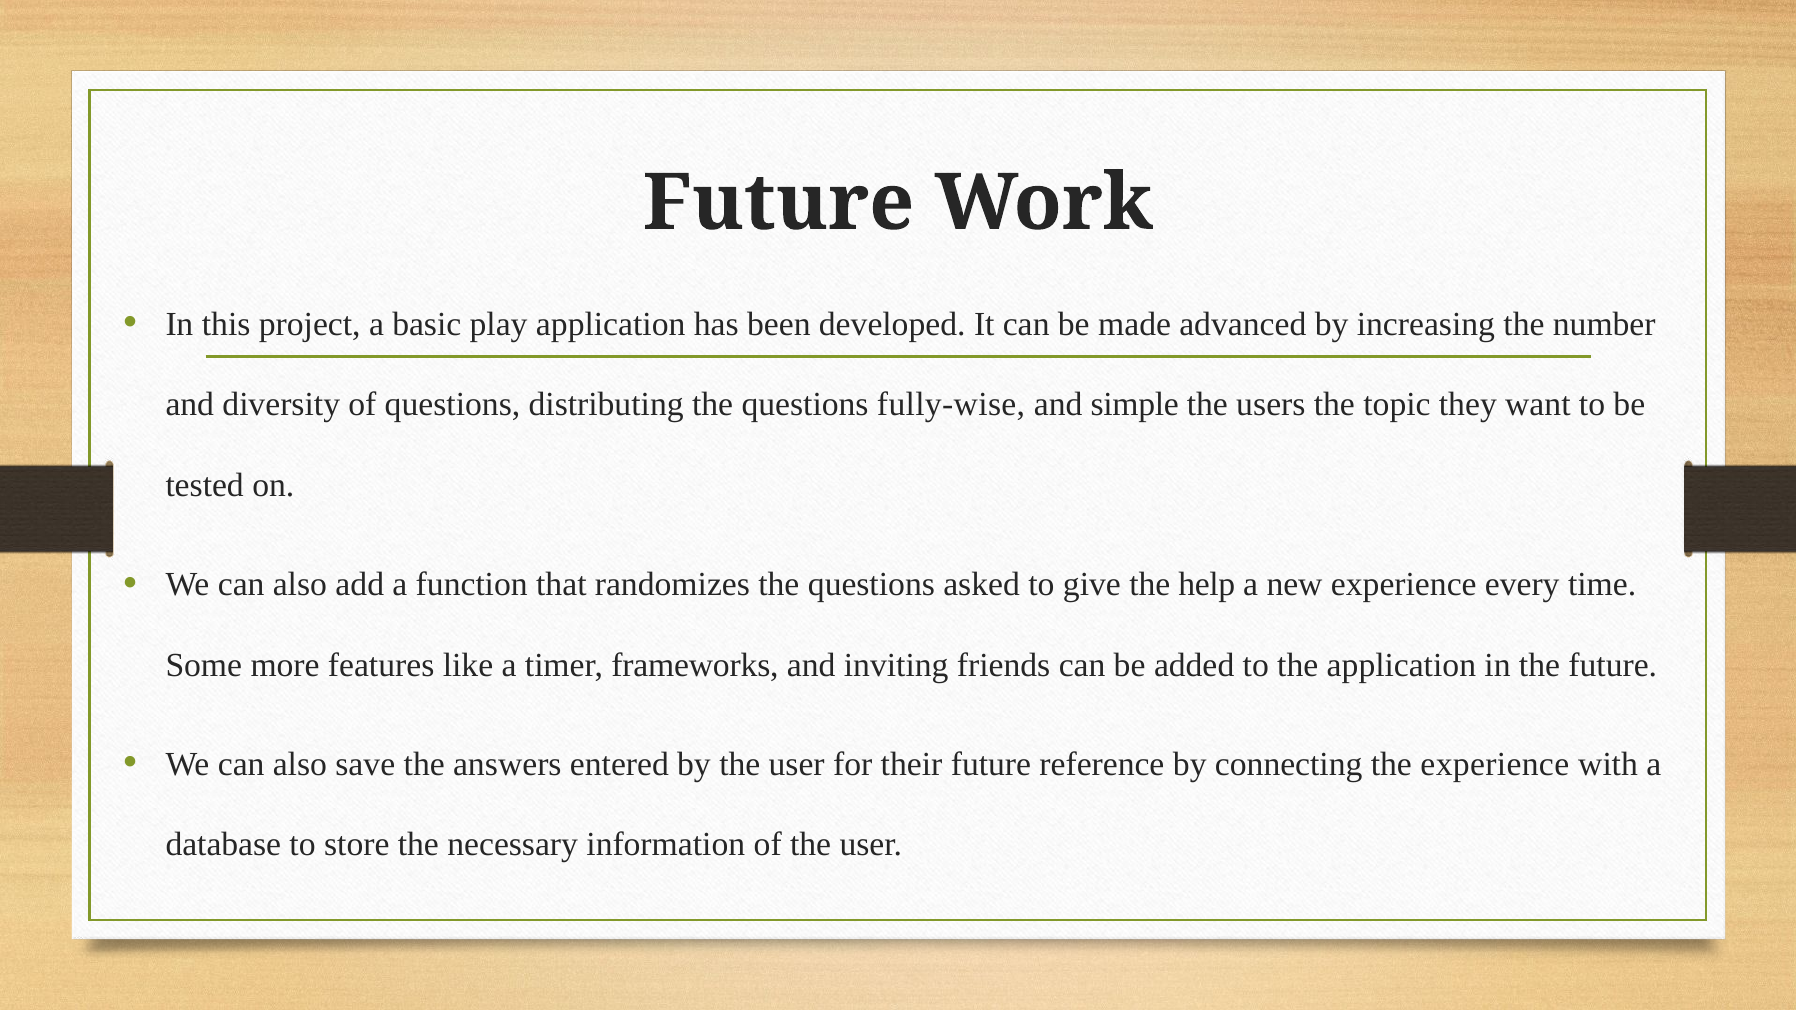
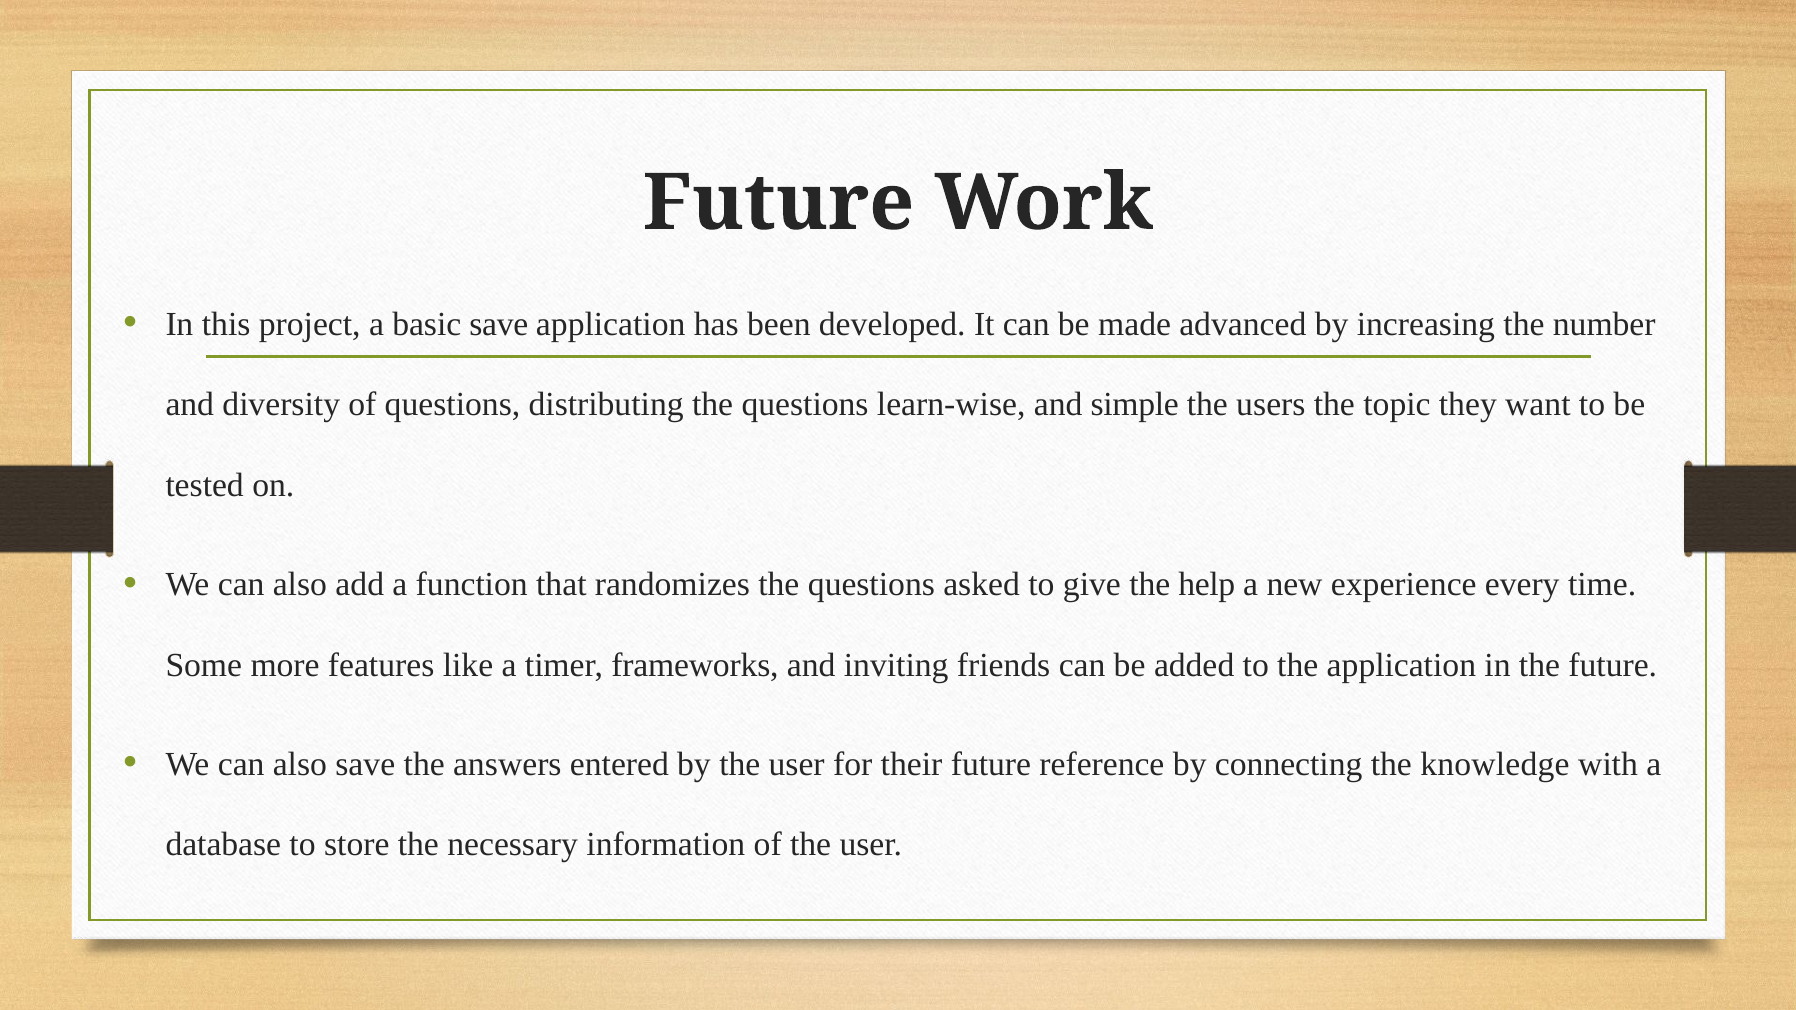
basic play: play -> save
fully-wise: fully-wise -> learn-wise
the experience: experience -> knowledge
